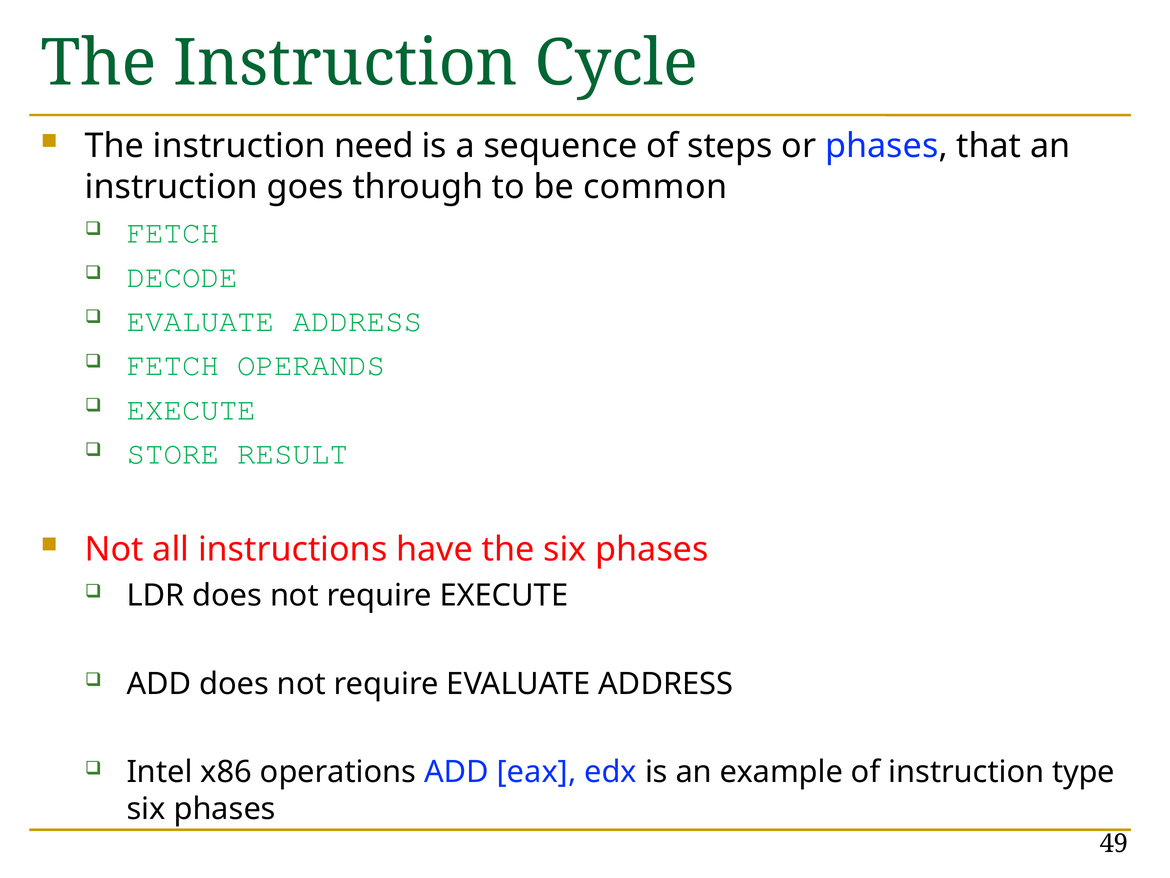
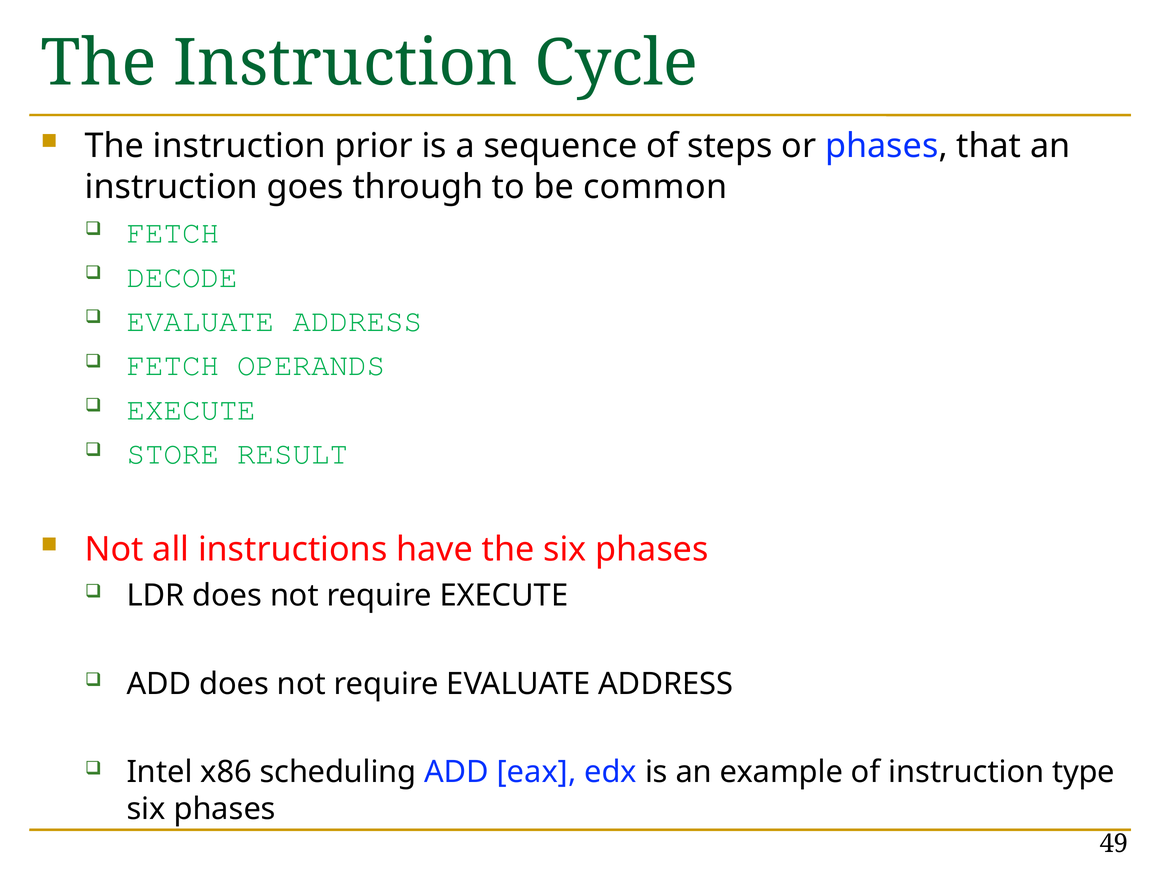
need: need -> prior
operations: operations -> scheduling
